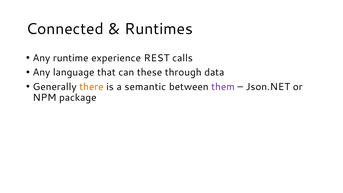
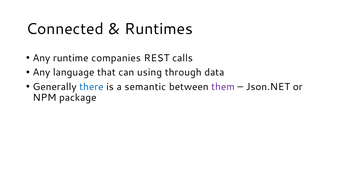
experience: experience -> companies
these: these -> using
there colour: orange -> blue
